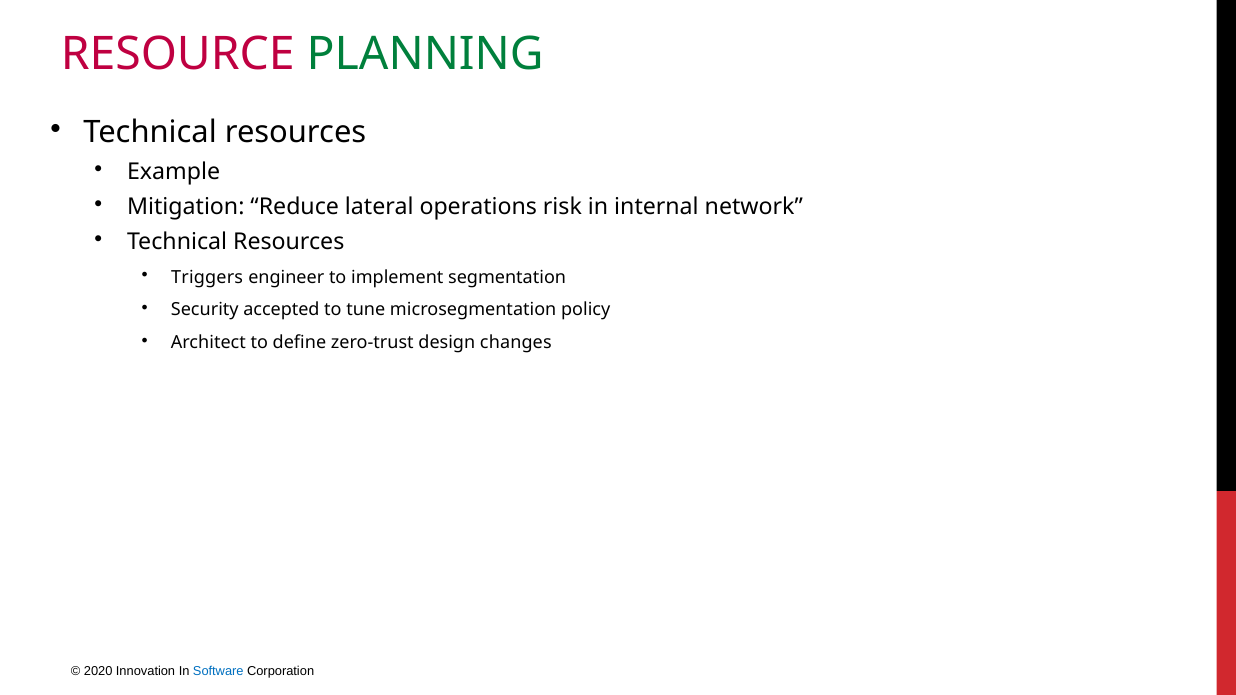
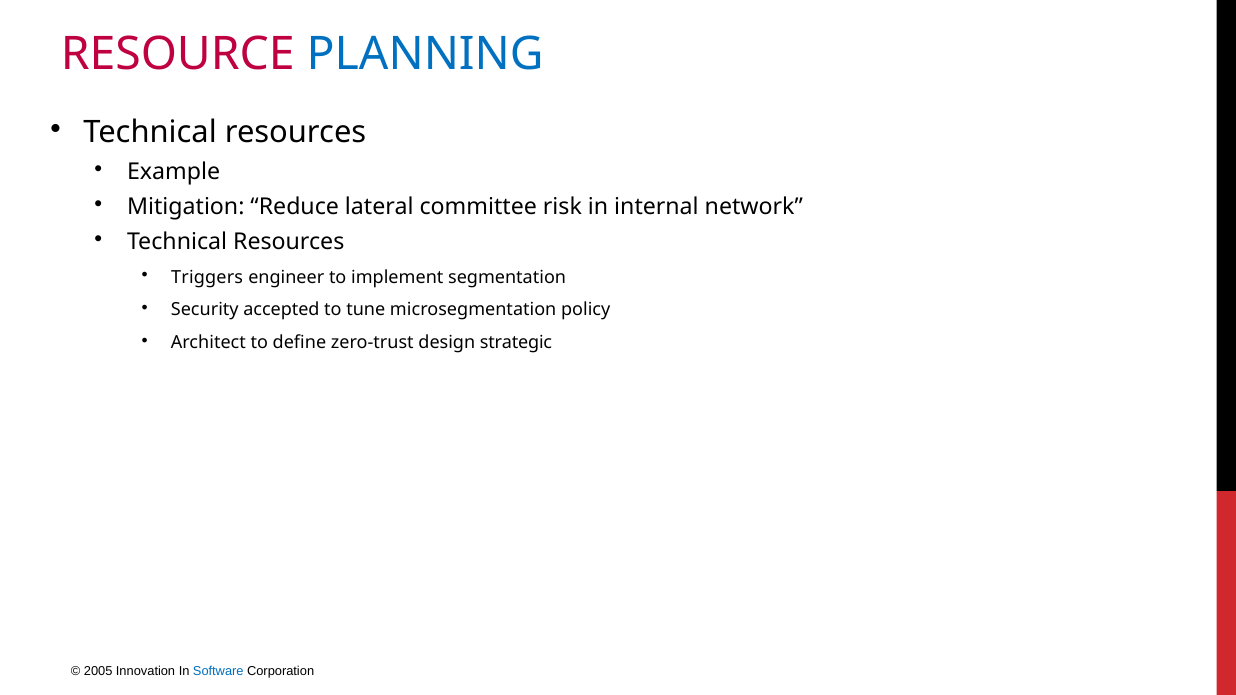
PLANNING colour: green -> blue
operations: operations -> committee
changes: changes -> strategic
2020: 2020 -> 2005
